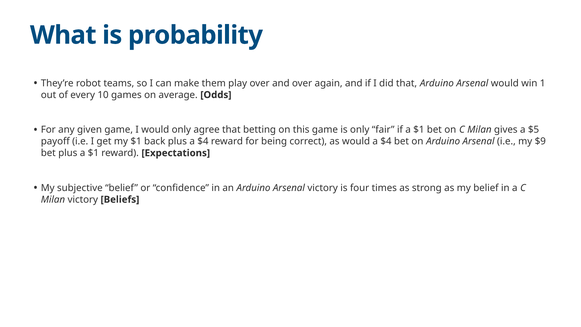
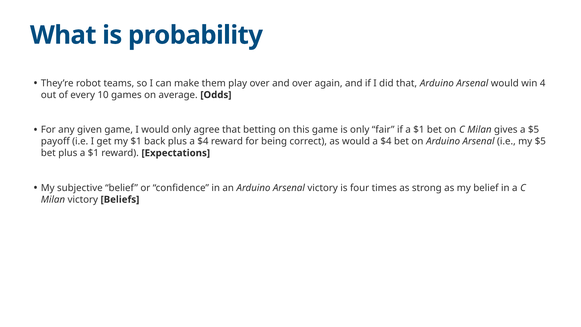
1: 1 -> 4
my $9: $9 -> $5
